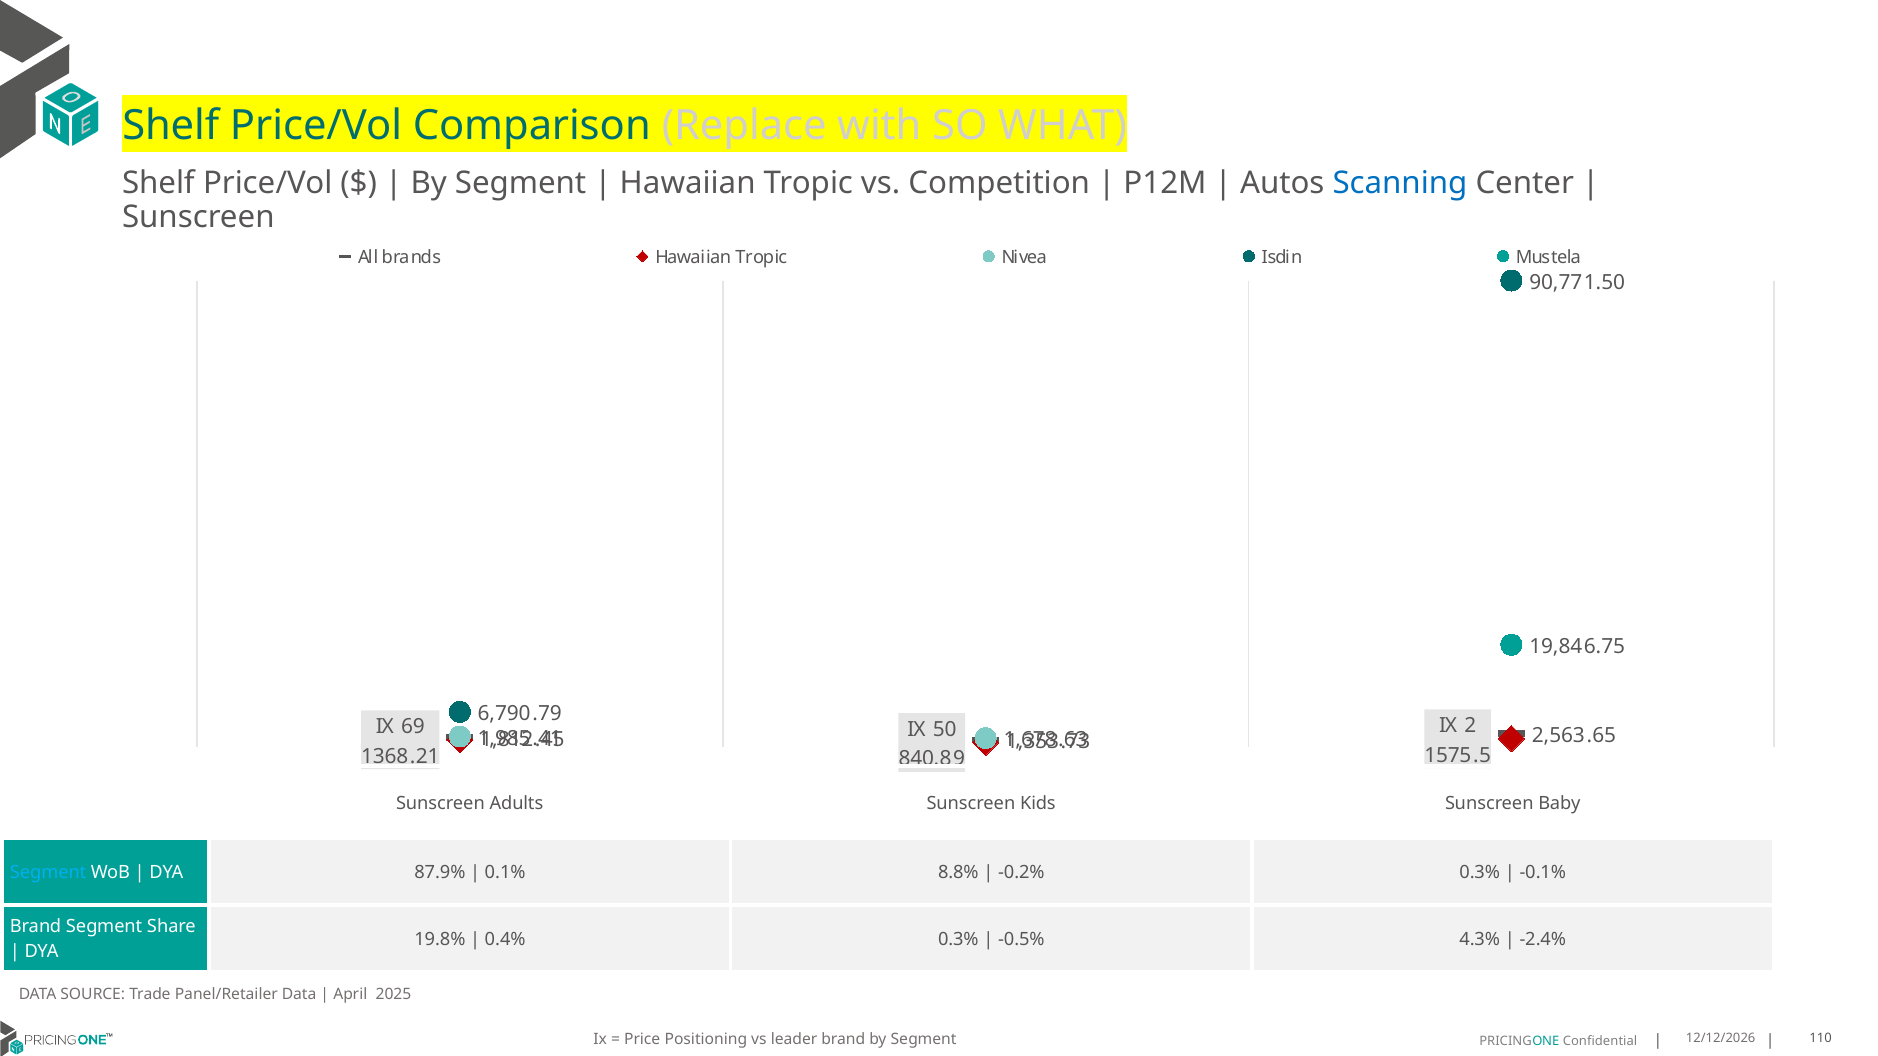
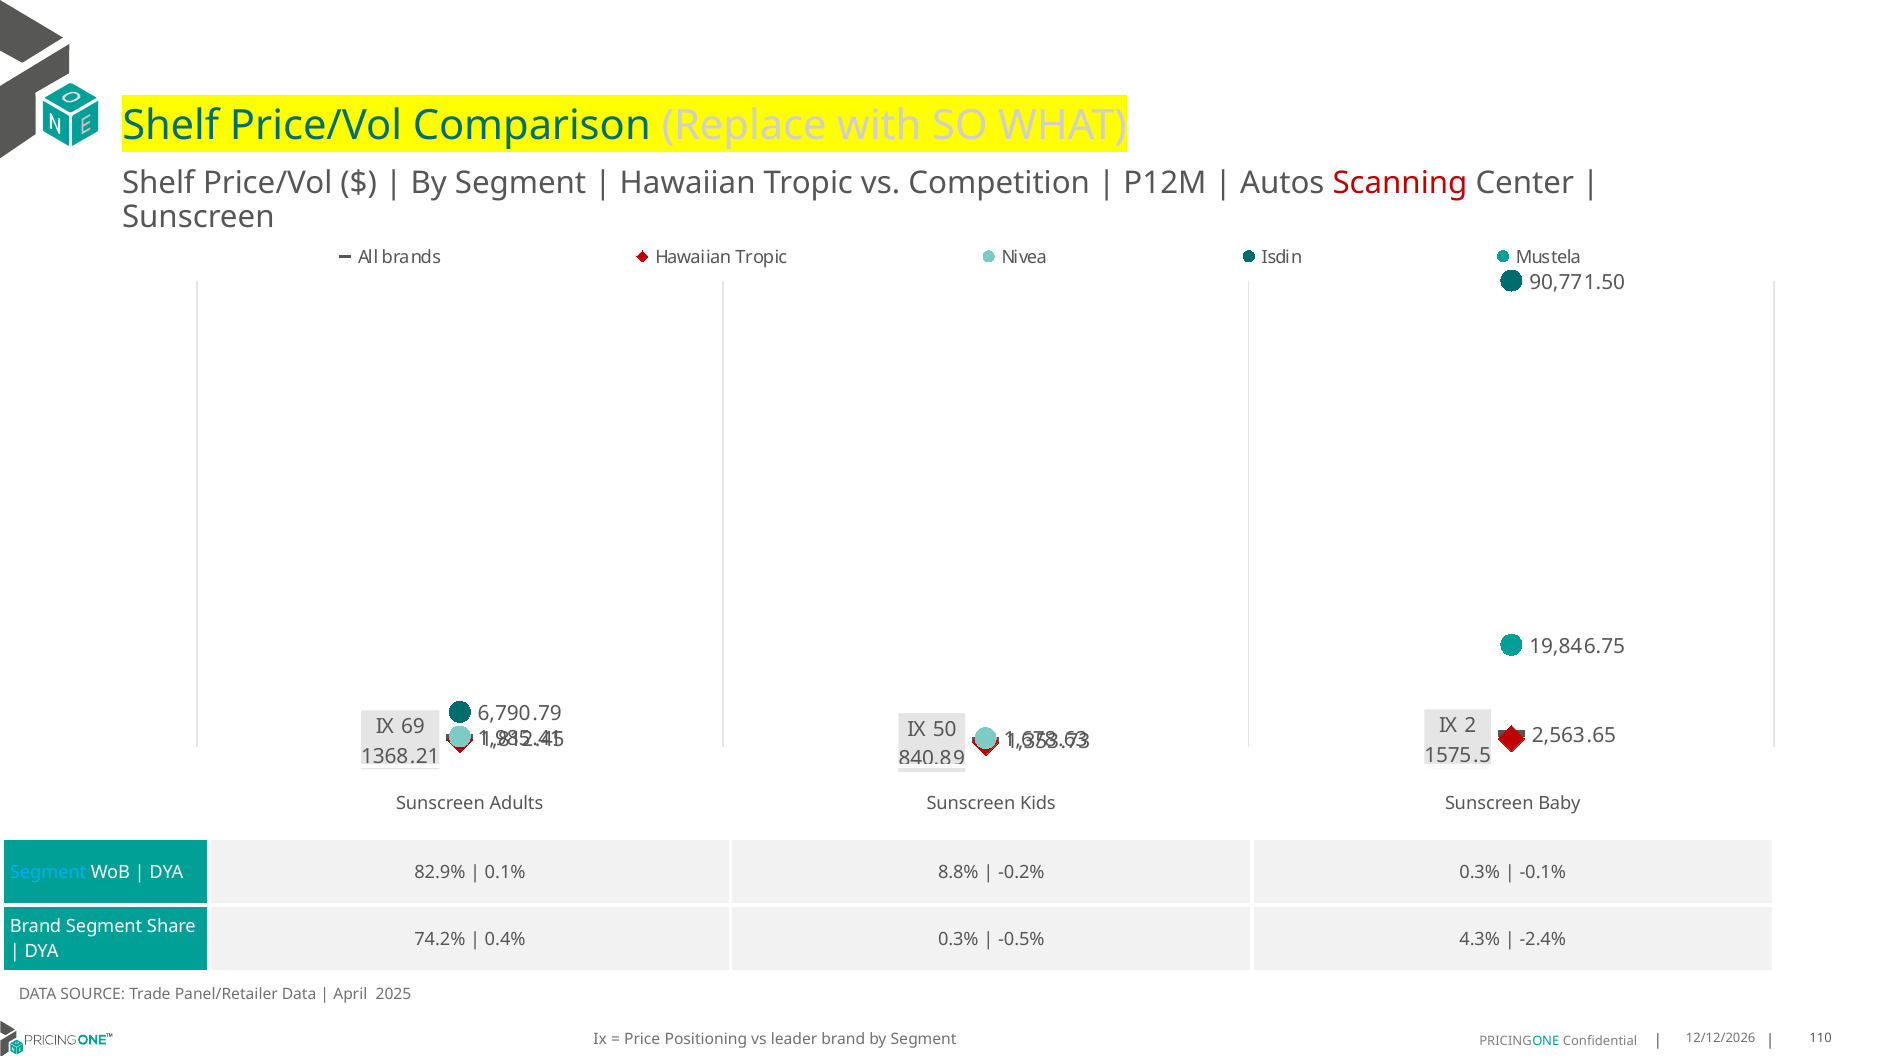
Scanning colour: blue -> red
87.9%: 87.9% -> 82.9%
19.8%: 19.8% -> 74.2%
